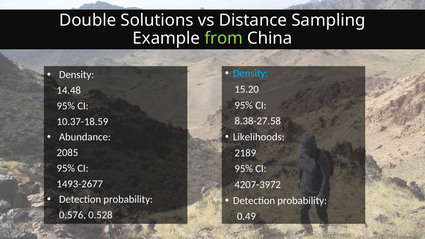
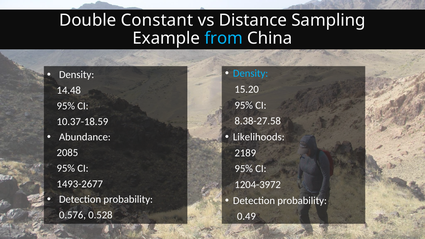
Solutions: Solutions -> Constant
from colour: light green -> light blue
4207-3972: 4207-3972 -> 1204-3972
